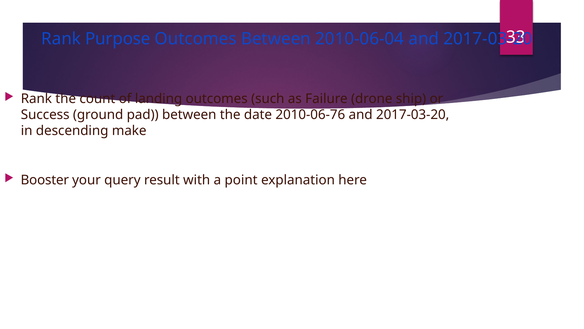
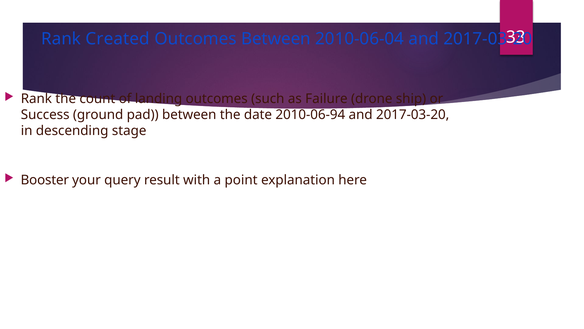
Purpose: Purpose -> Created
2010-06-76: 2010-06-76 -> 2010-06-94
make: make -> stage
